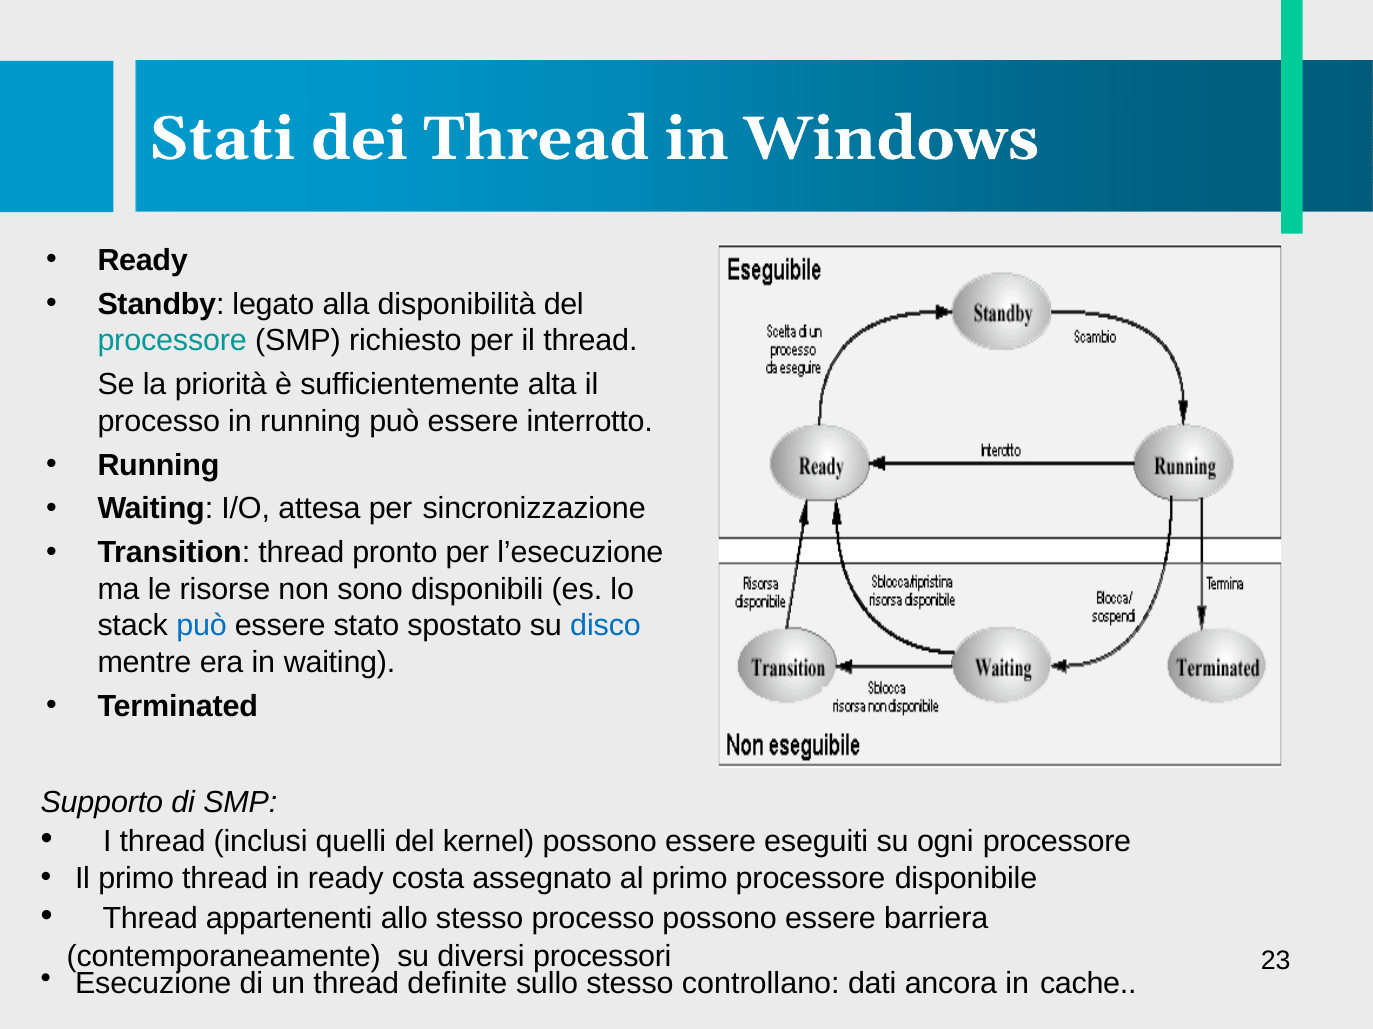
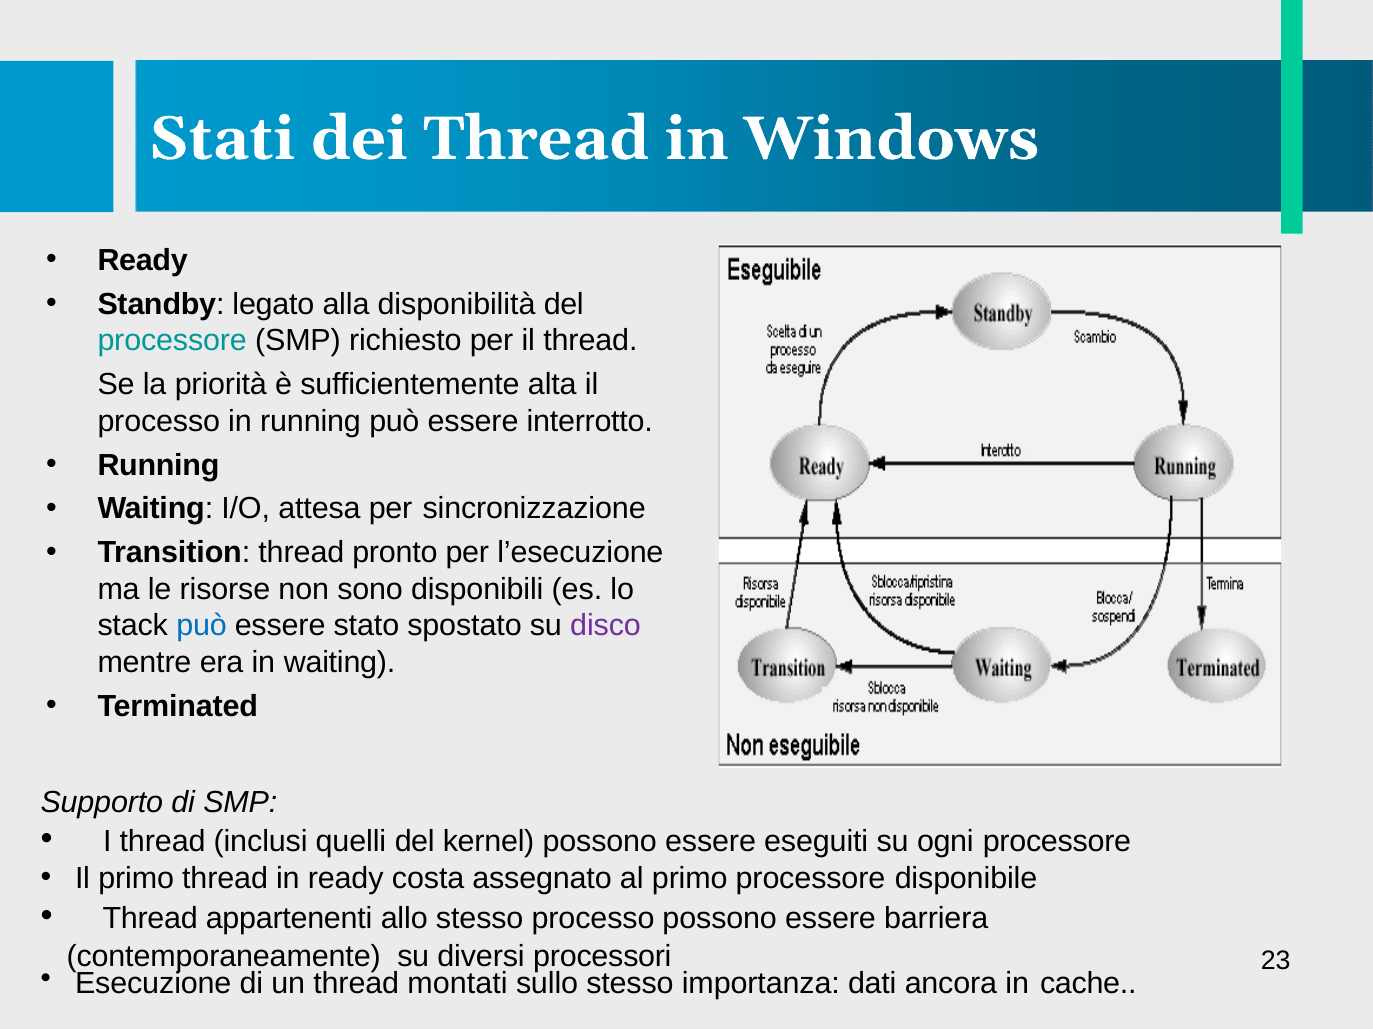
disco colour: blue -> purple
definite: definite -> montati
controllano: controllano -> importanza
